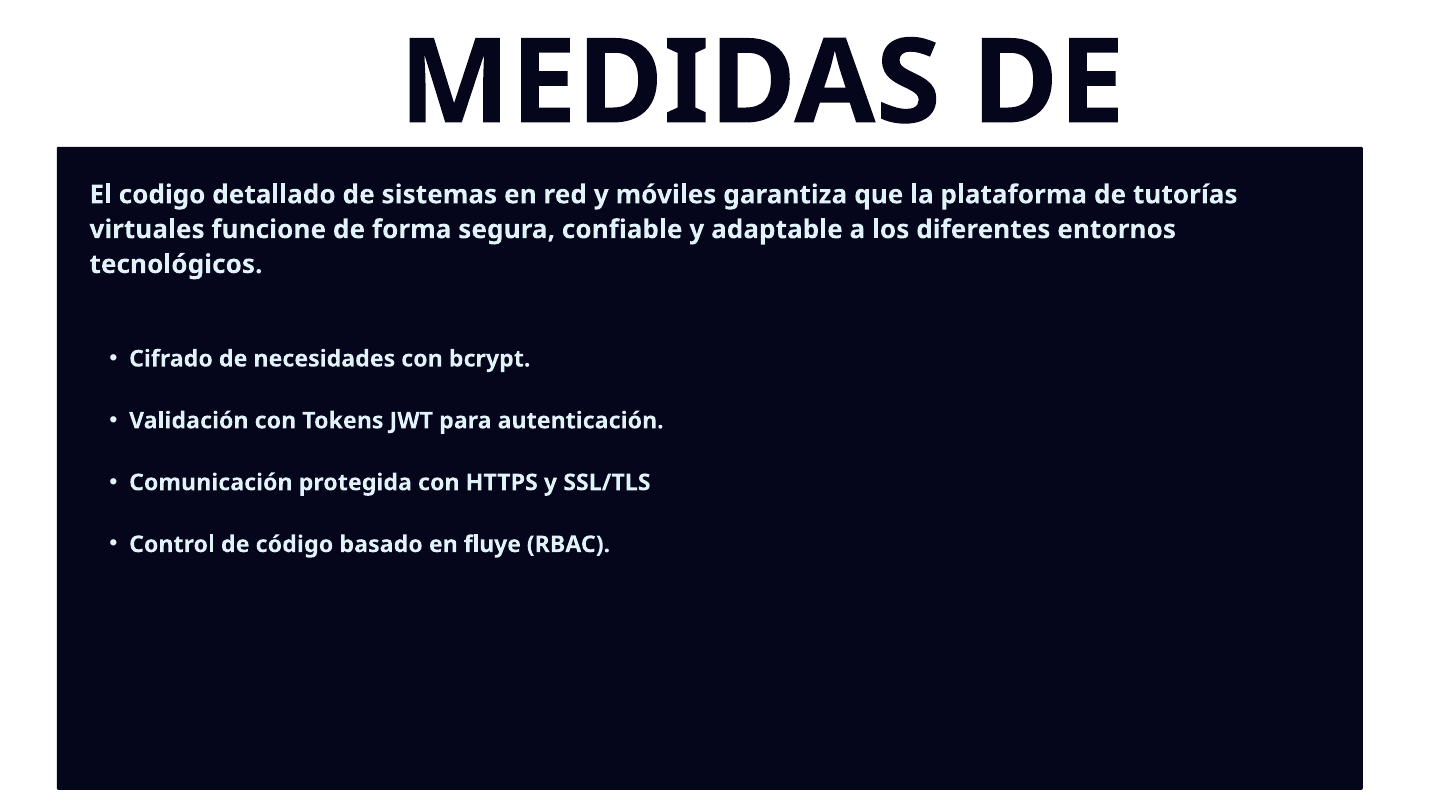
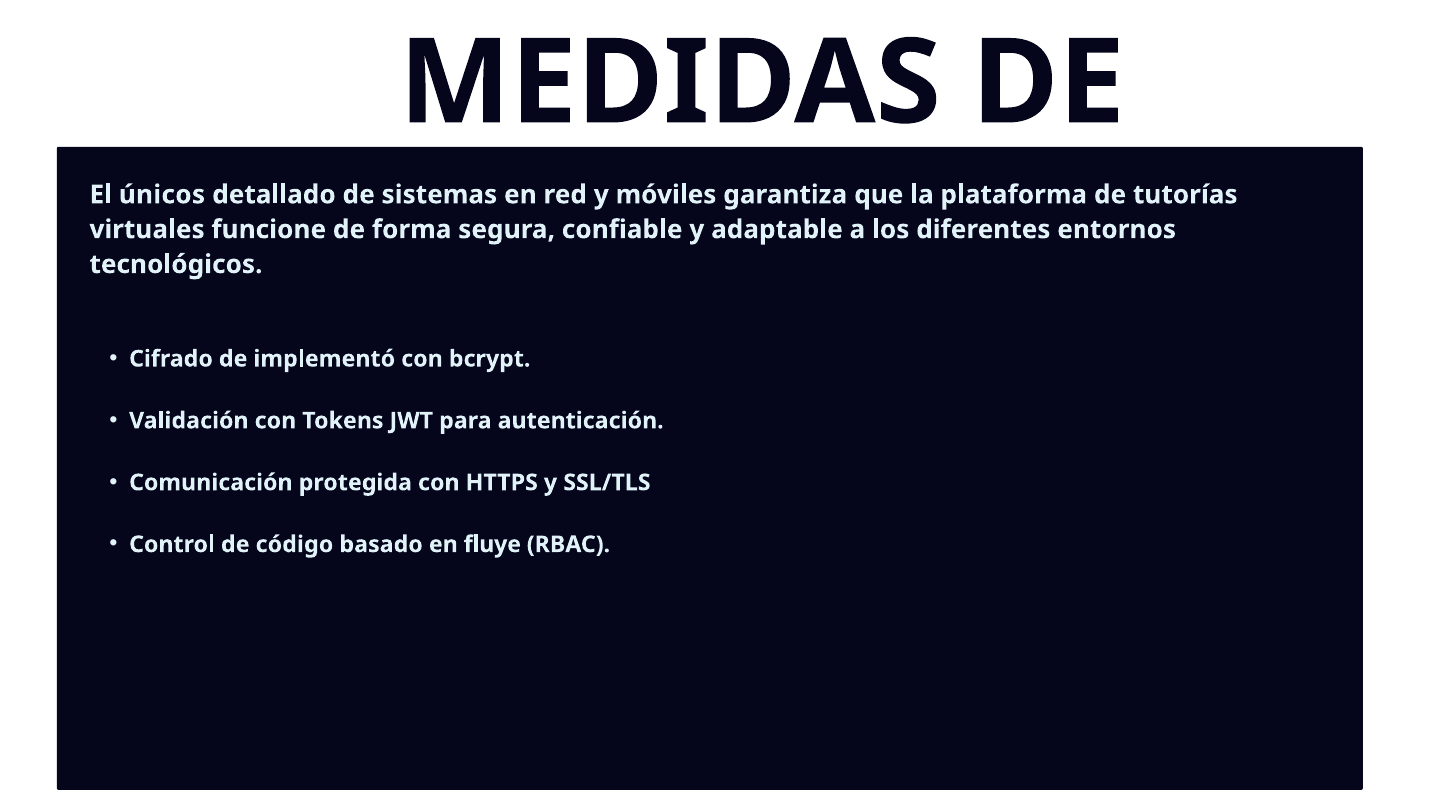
codigo: codigo -> únicos
necesidades: necesidades -> implementó
